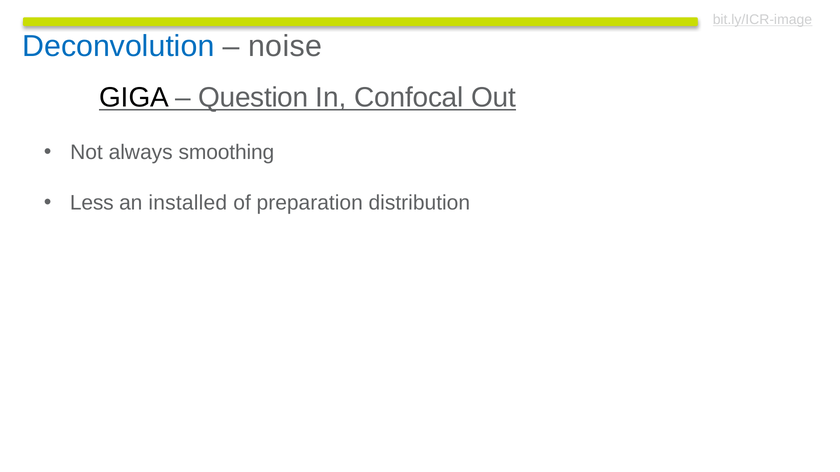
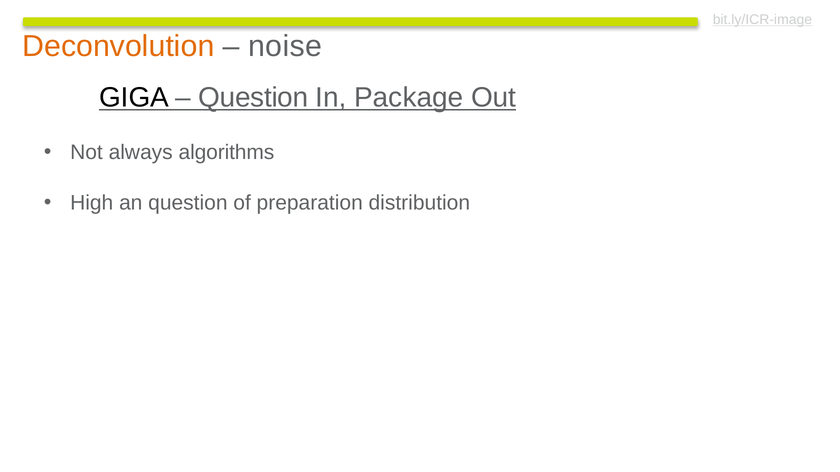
Deconvolution colour: blue -> orange
Confocal: Confocal -> Package
smoothing: smoothing -> algorithms
Less: Less -> High
an installed: installed -> question
